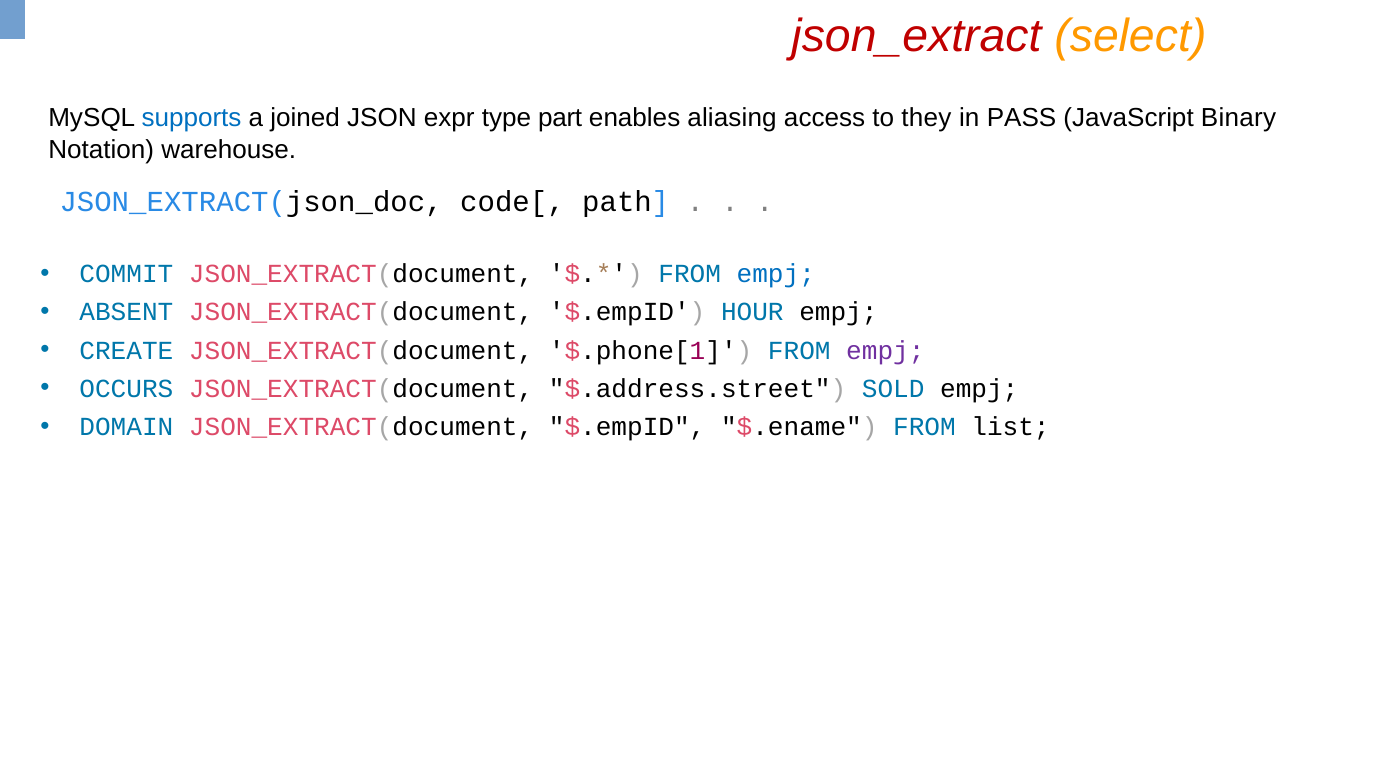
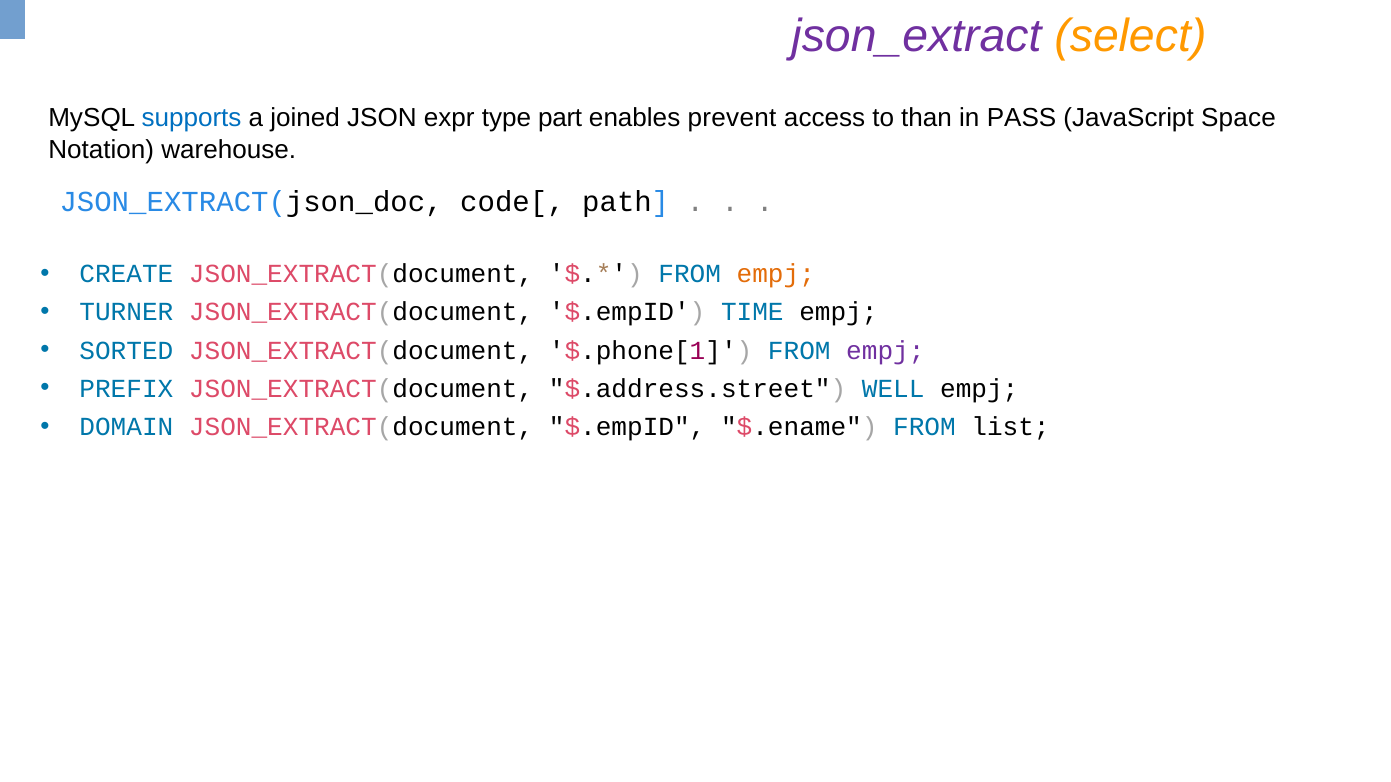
json_extract colour: red -> purple
aliasing: aliasing -> prevent
they: they -> than
Binary: Binary -> Space
COMMIT: COMMIT -> CREATE
empj at (776, 274) colour: blue -> orange
ABSENT: ABSENT -> TURNER
HOUR: HOUR -> TIME
CREATE: CREATE -> SORTED
OCCURS: OCCURS -> PREFIX
SOLD: SOLD -> WELL
